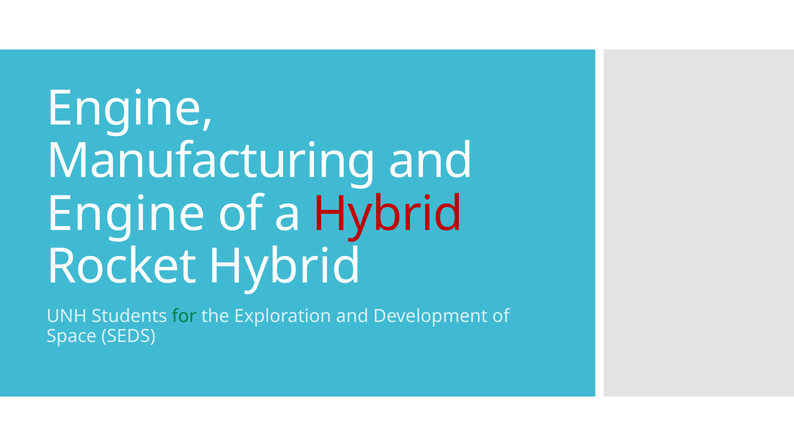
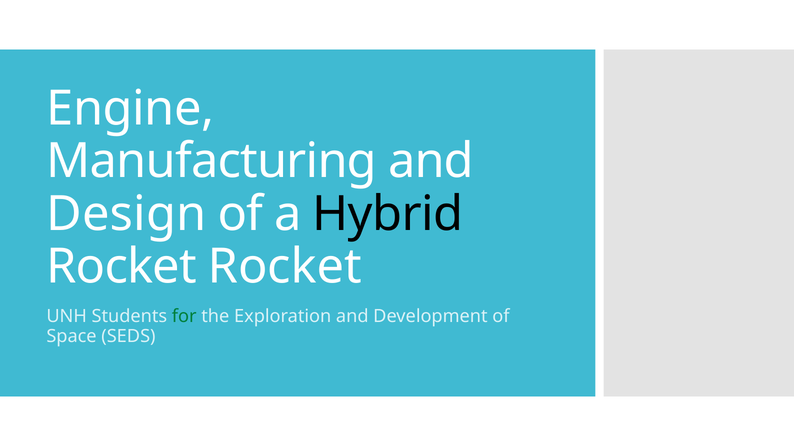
Engine at (126, 214): Engine -> Design
Hybrid at (388, 214) colour: red -> black
Rocket Hybrid: Hybrid -> Rocket
